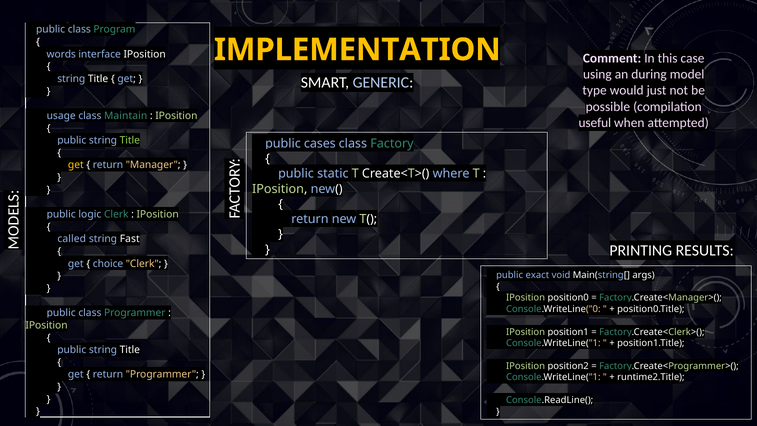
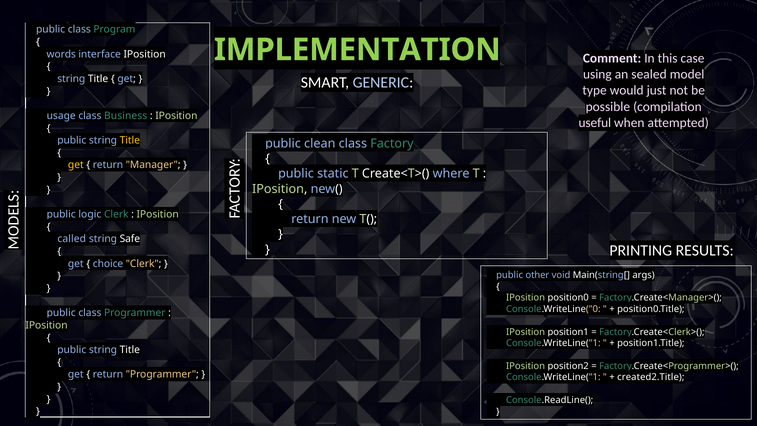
IMPLEMENTATION colour: yellow -> light green
during: during -> sealed
Maintain: Maintain -> Business
Title at (130, 140) colour: light green -> yellow
cases: cases -> clean
Fast: Fast -> Safe
exact: exact -> other
runtime2.Title: runtime2.Title -> created2.Title
